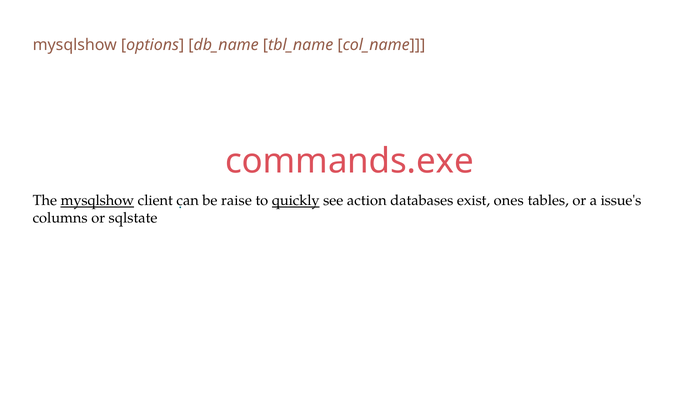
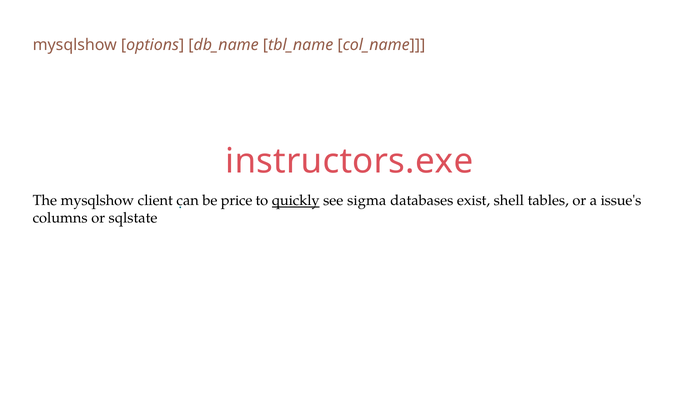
commands.exe: commands.exe -> instructors.exe
mysqlshow at (97, 201) underline: present -> none
raise: raise -> price
action: action -> sigma
ones: ones -> shell
